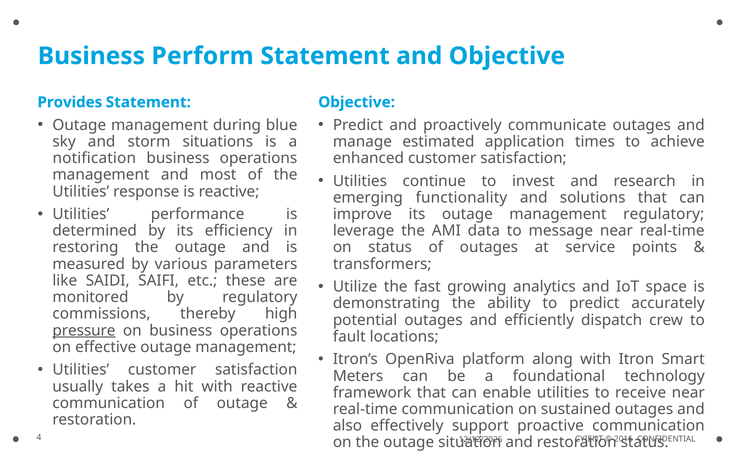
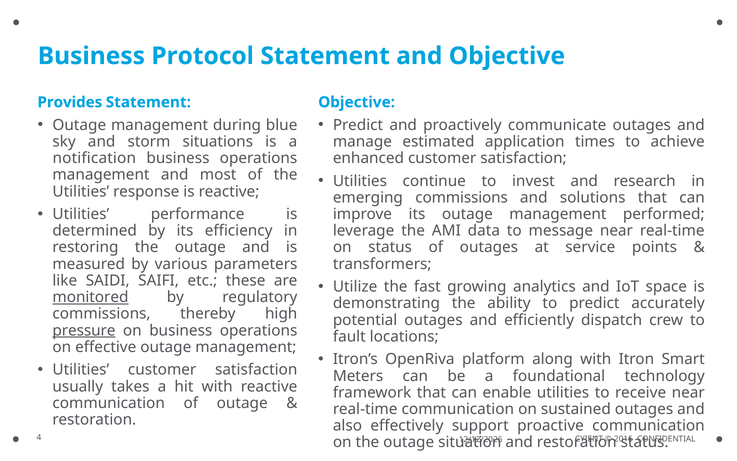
Perform: Perform -> Protocol
emerging functionality: functionality -> commissions
management regulatory: regulatory -> performed
monitored underline: none -> present
